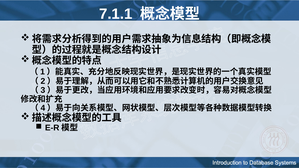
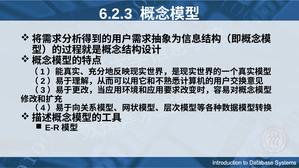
7.1.1: 7.1.1 -> 6.2.3
